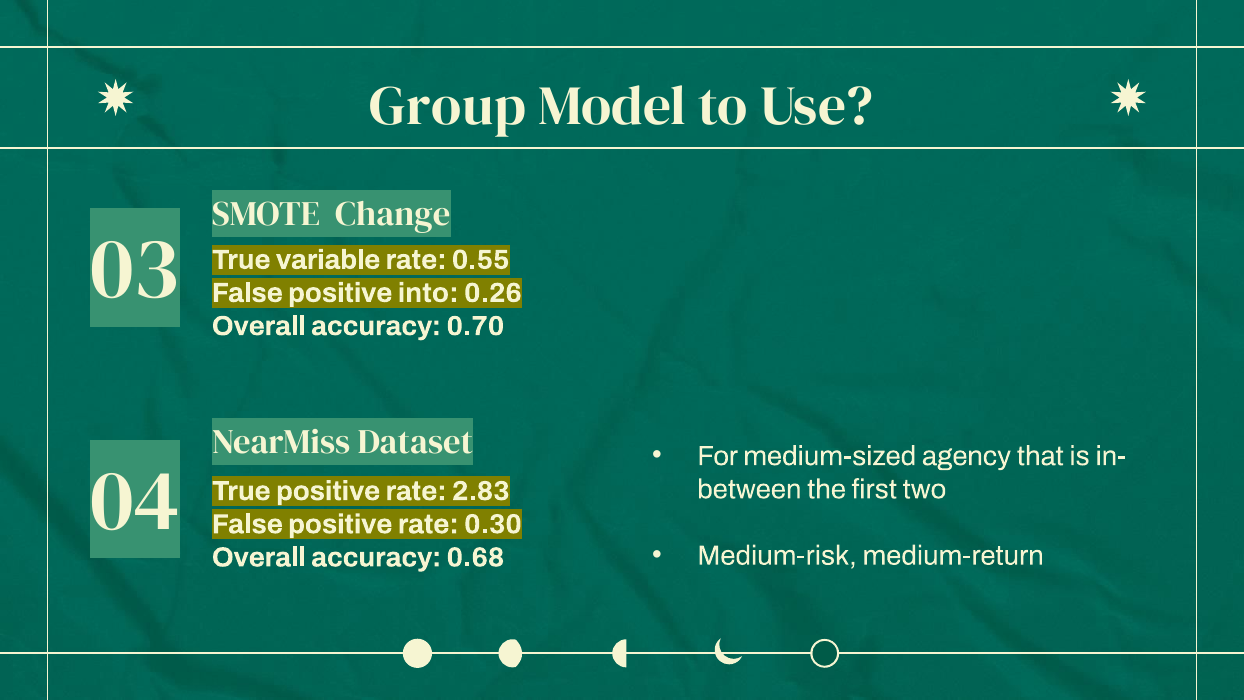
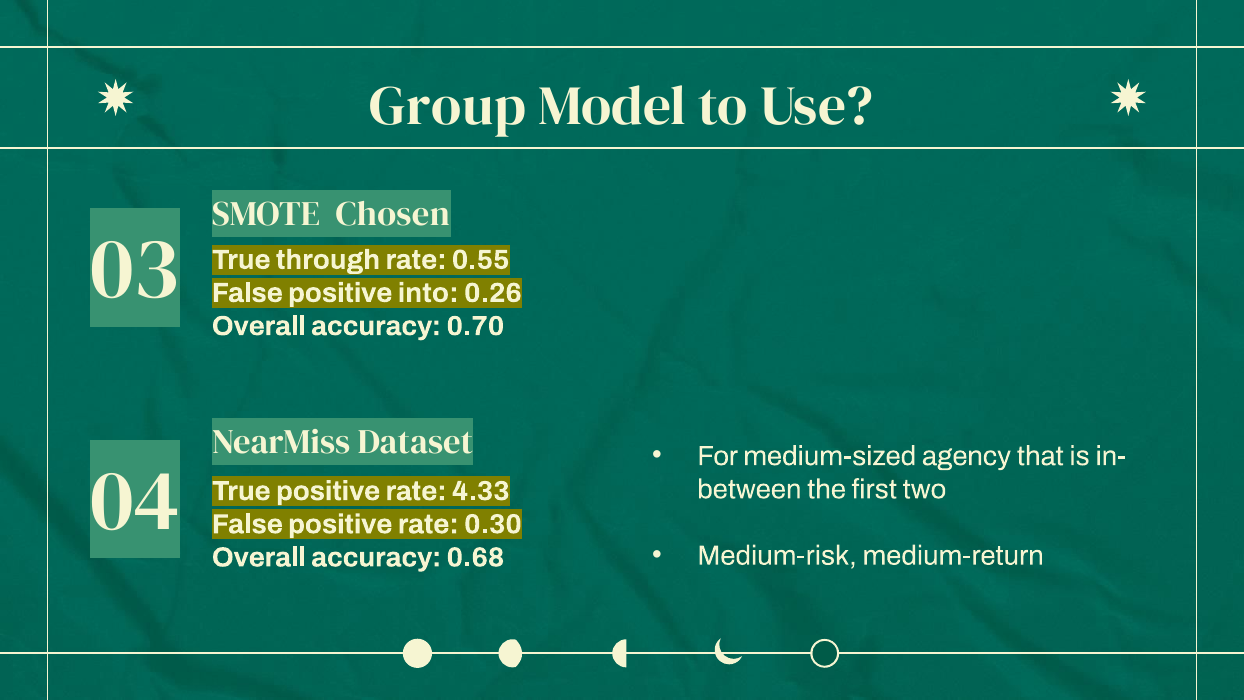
Change: Change -> Chosen
variable: variable -> through
2.83: 2.83 -> 4.33
